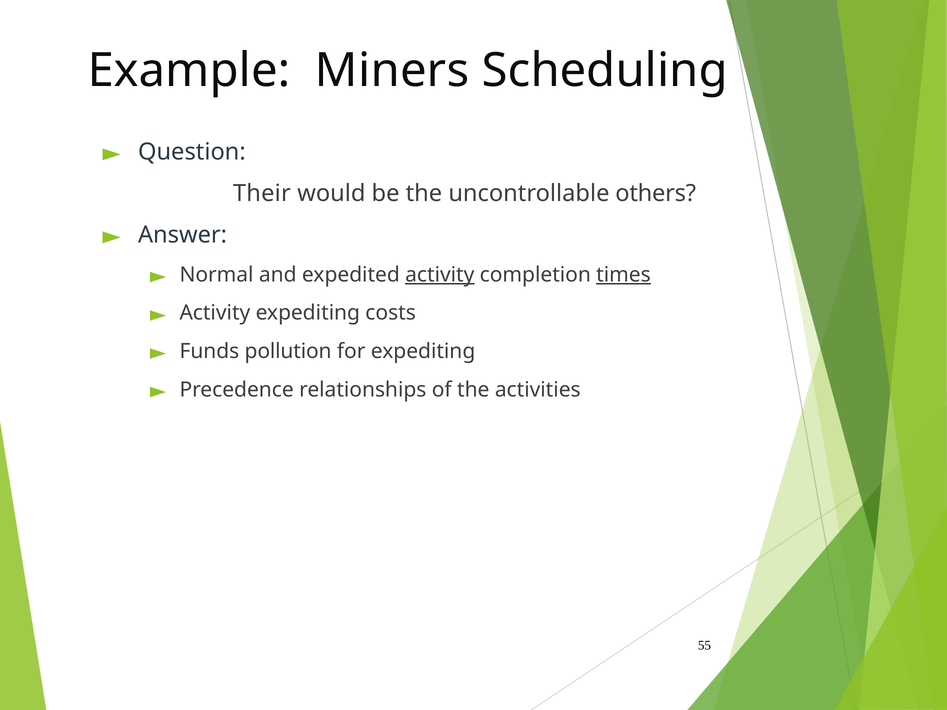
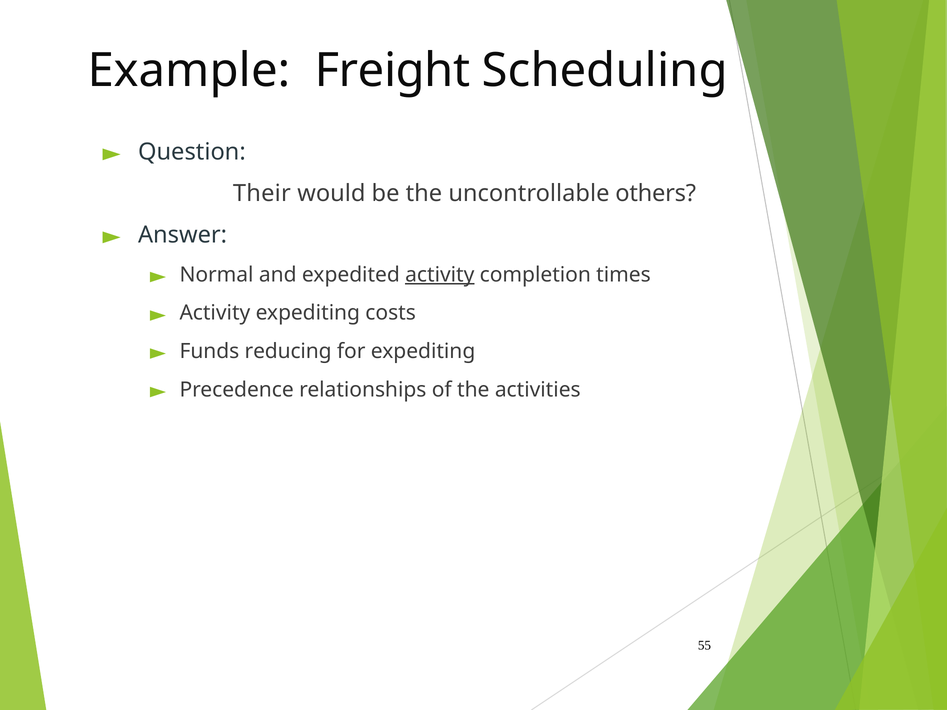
Miners: Miners -> Freight
times underline: present -> none
pollution: pollution -> reducing
